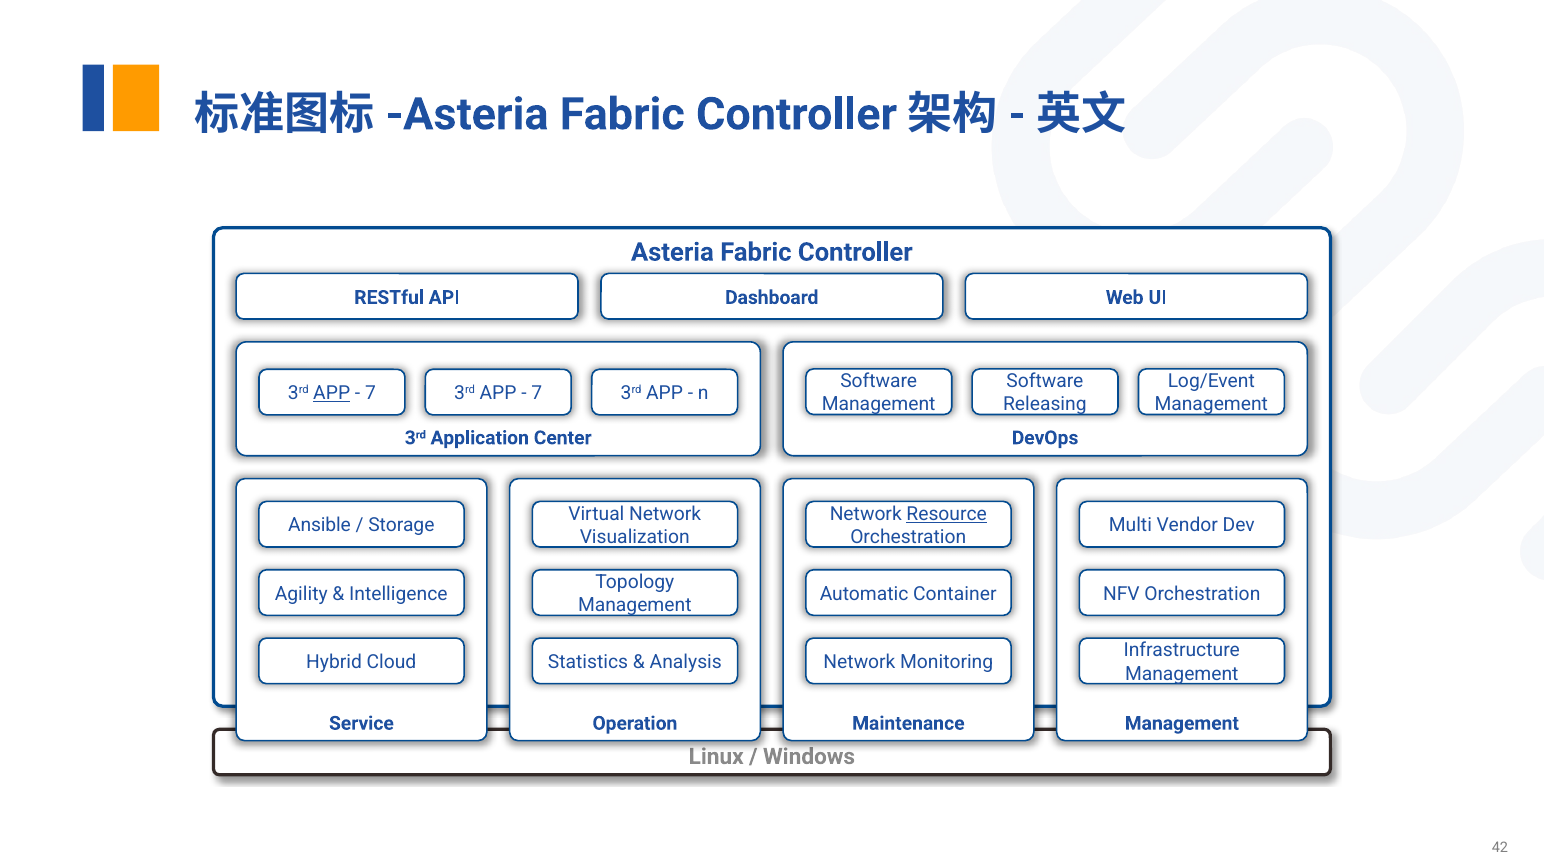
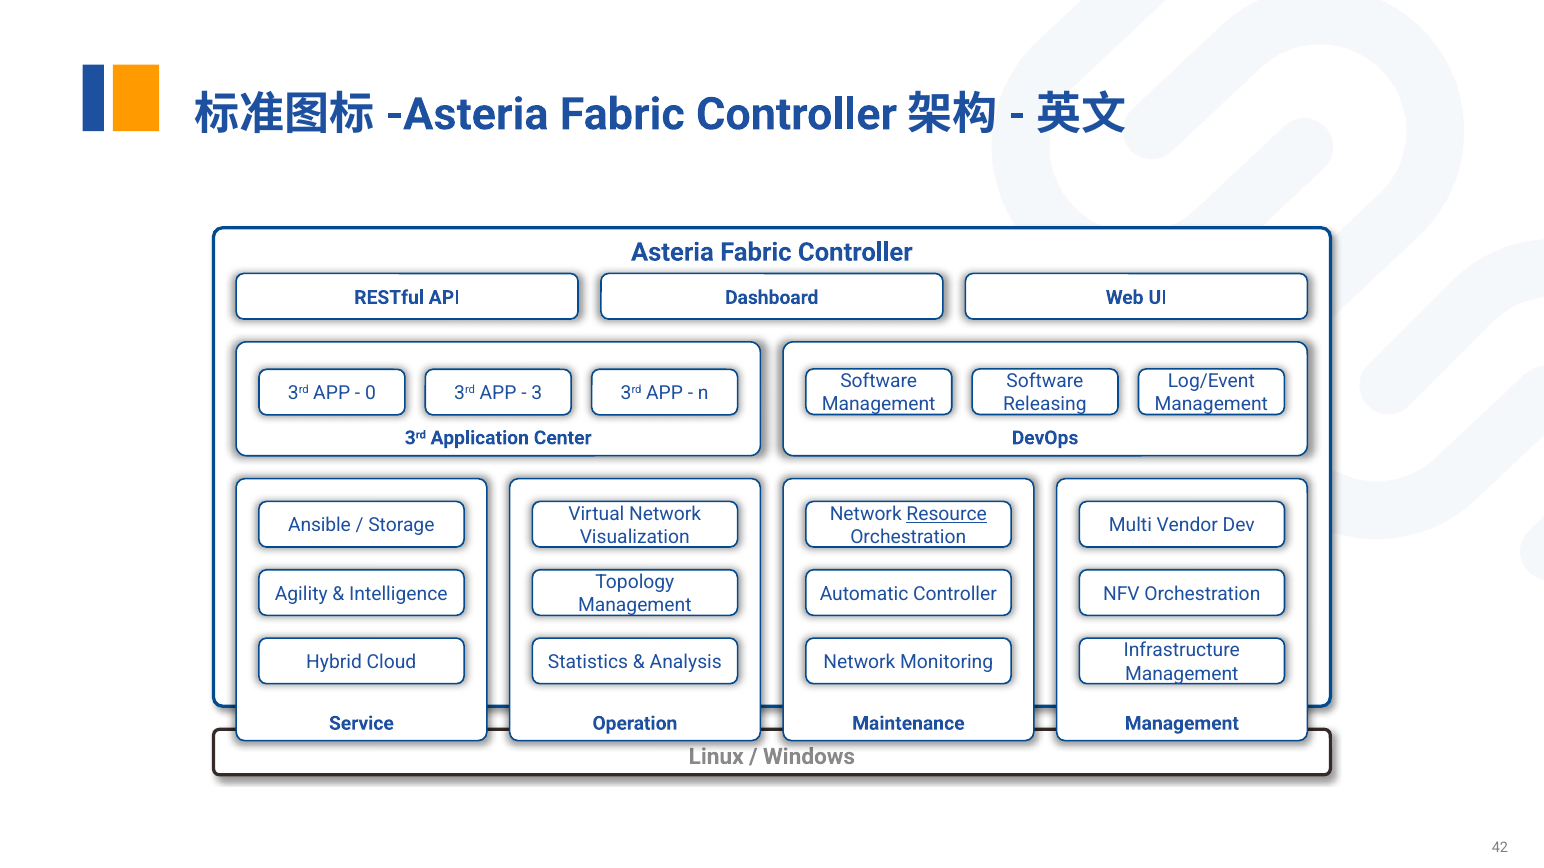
APP at (332, 394) underline: present -> none
7 at (370, 394): 7 -> 0
7 at (537, 394): 7 -> 3
Automatic Container: Container -> Controller
